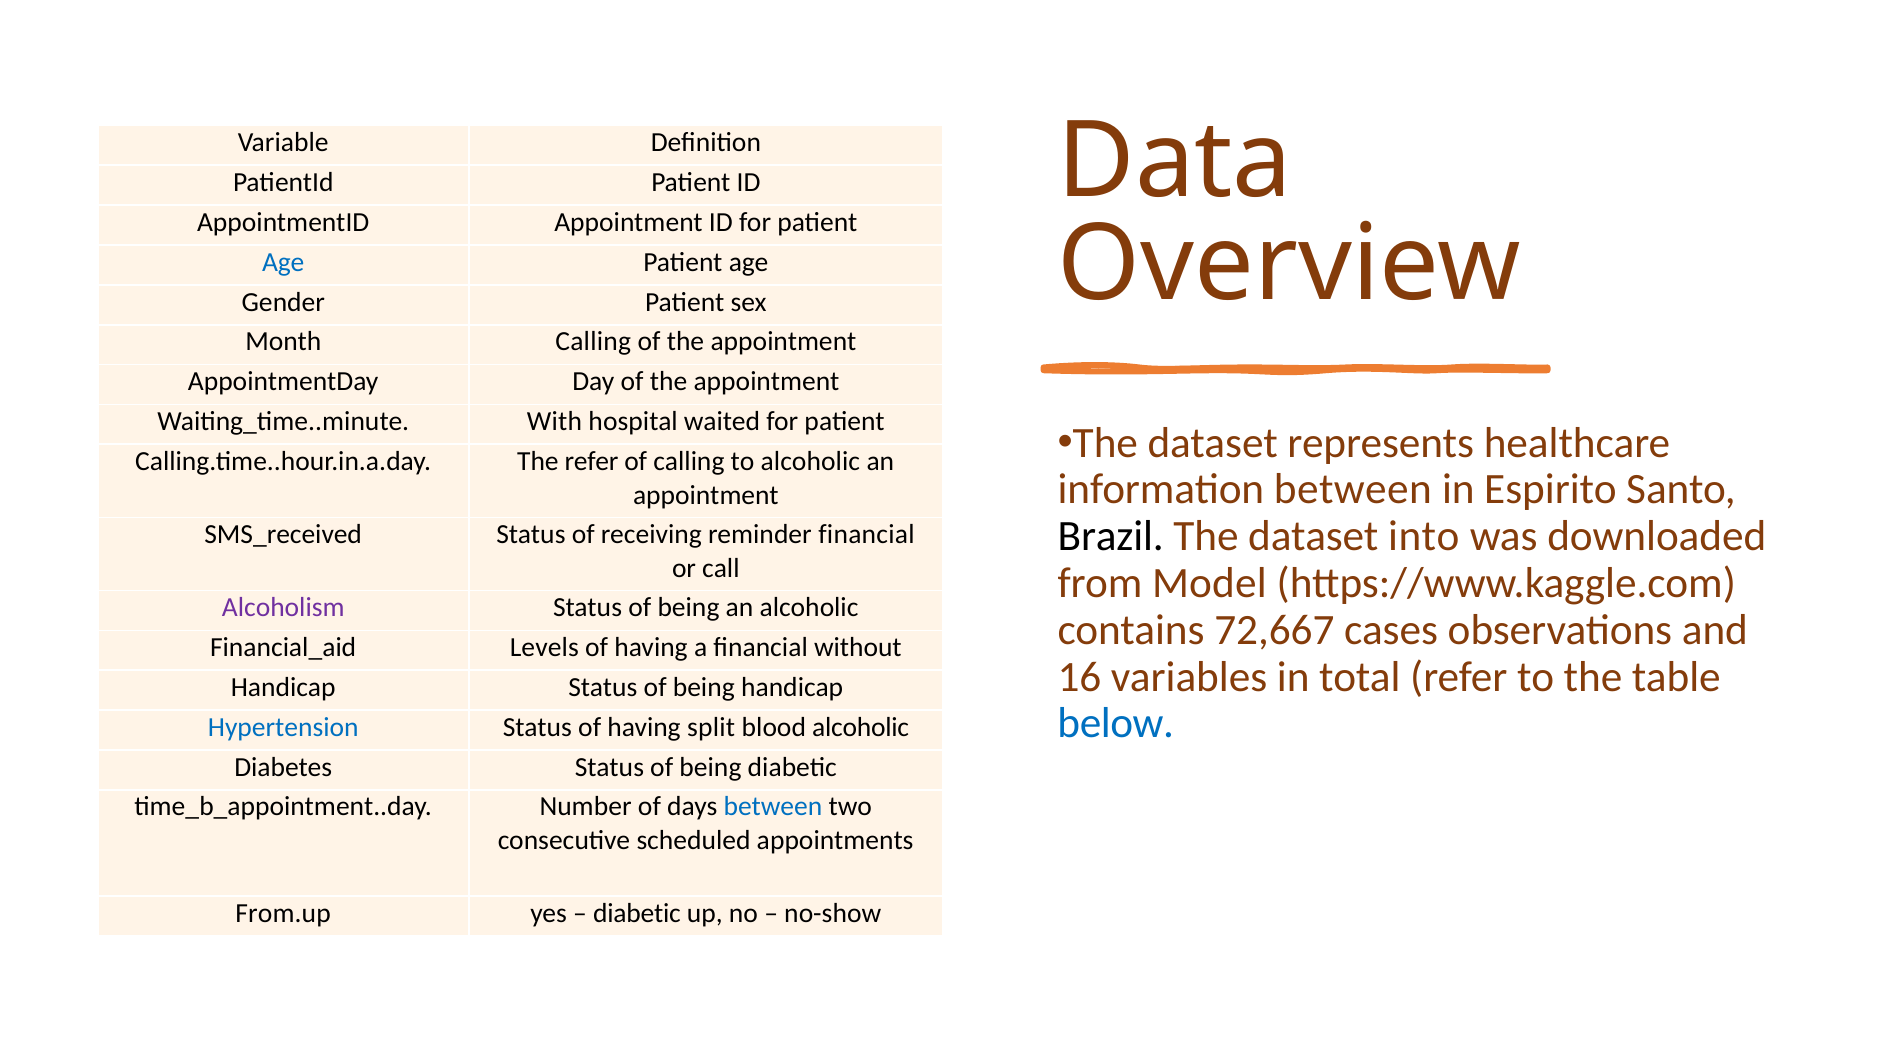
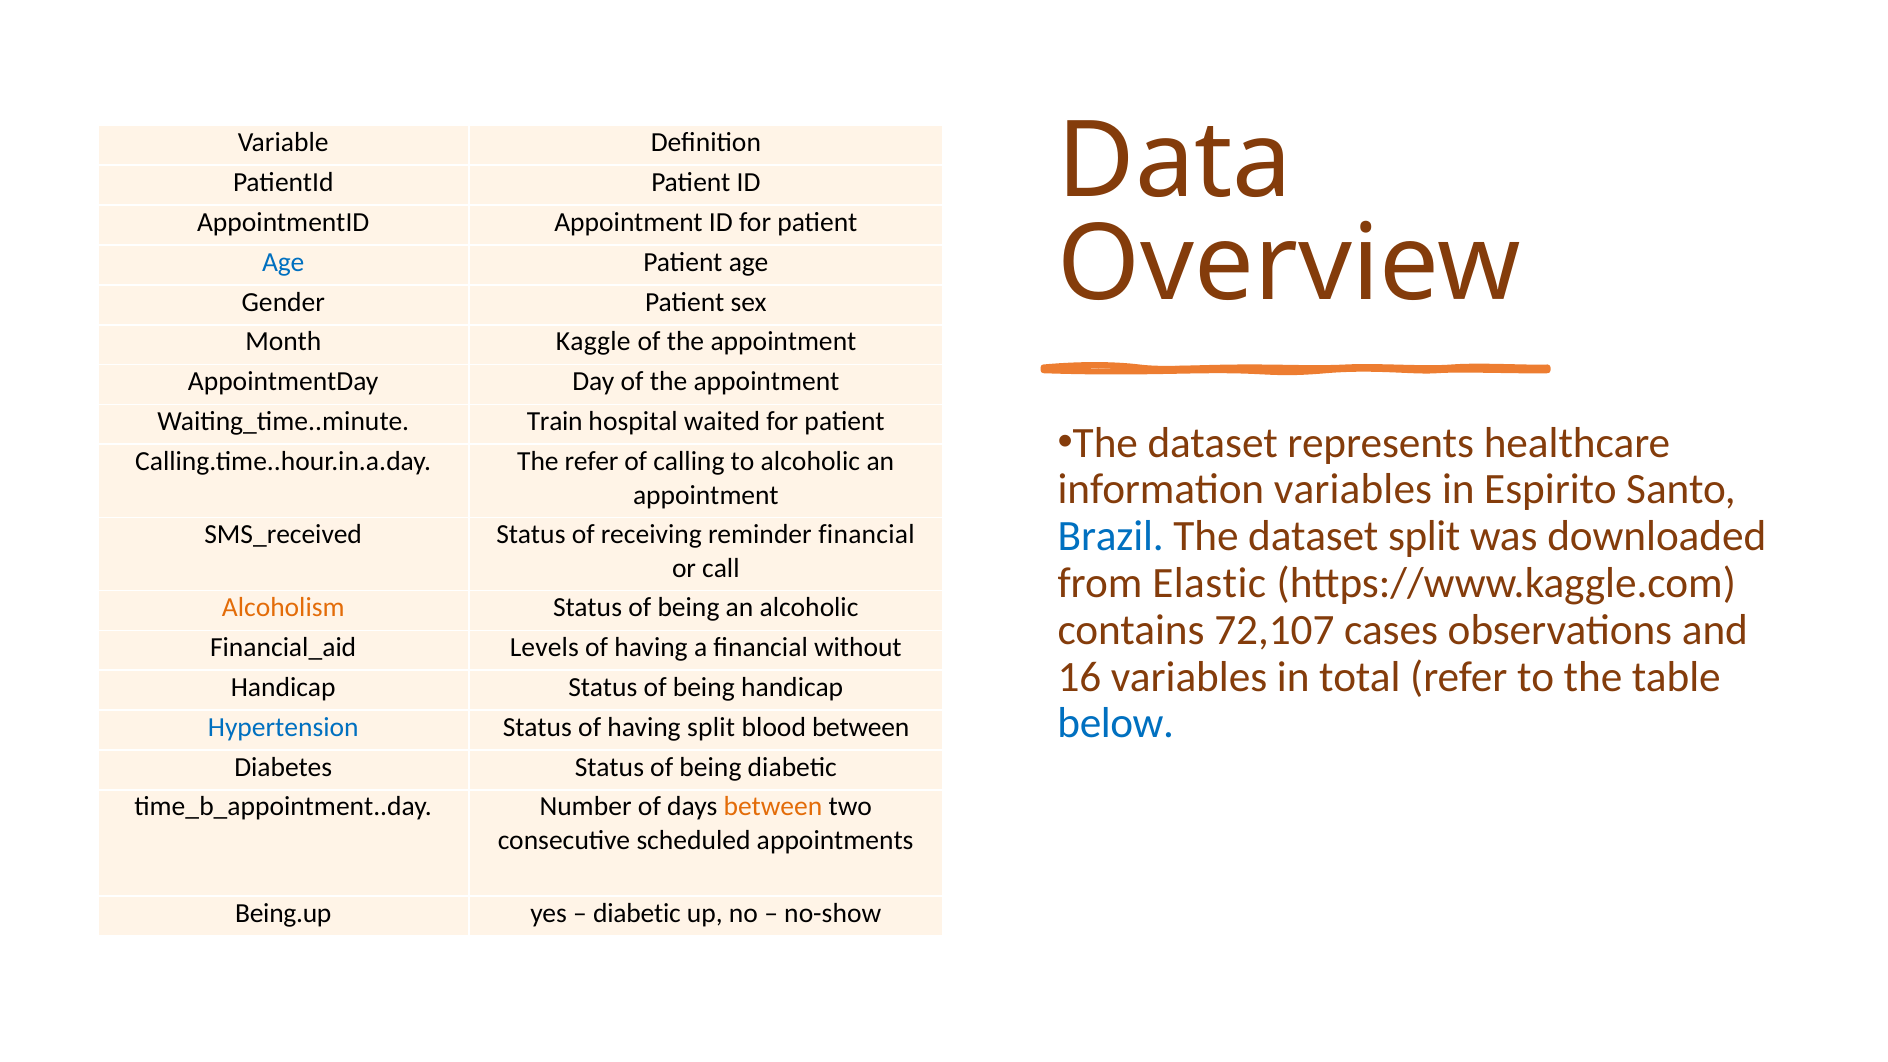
Month Calling: Calling -> Kaggle
With: With -> Train
information between: between -> variables
Brazil colour: black -> blue
dataset into: into -> split
Model: Model -> Elastic
Alcoholism colour: purple -> orange
72,667: 72,667 -> 72,107
blood alcoholic: alcoholic -> between
between at (773, 807) colour: blue -> orange
From.up: From.up -> Being.up
